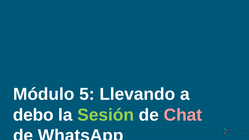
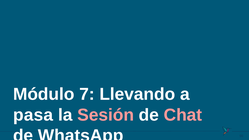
5: 5 -> 7
debo: debo -> pasa
Sesión colour: light green -> pink
